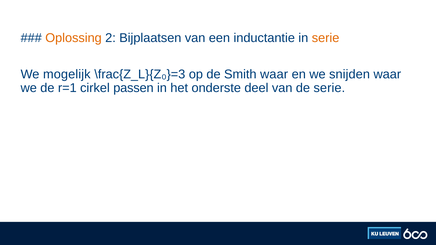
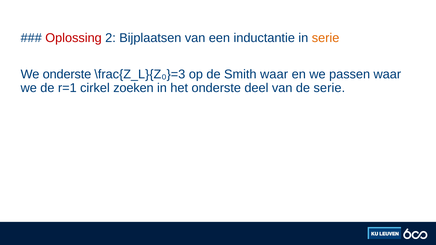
Oplossing colour: orange -> red
We mogelijk: mogelijk -> onderste
snijden: snijden -> passen
passen: passen -> zoeken
